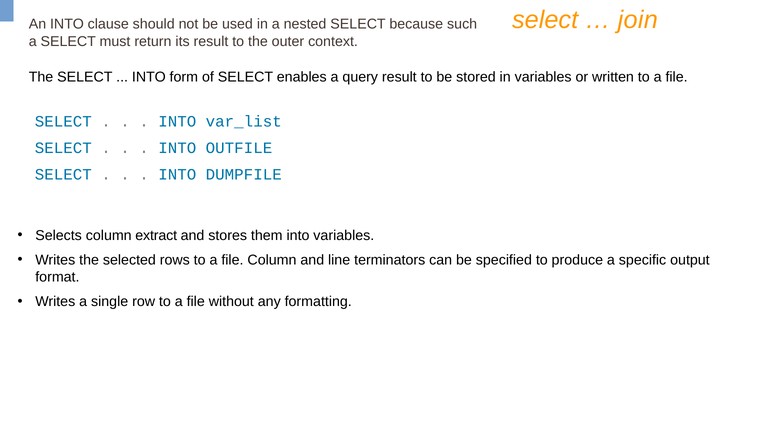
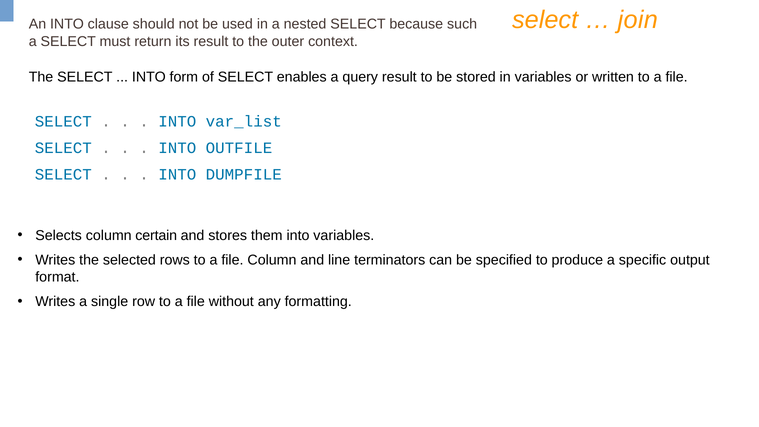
extract: extract -> certain
